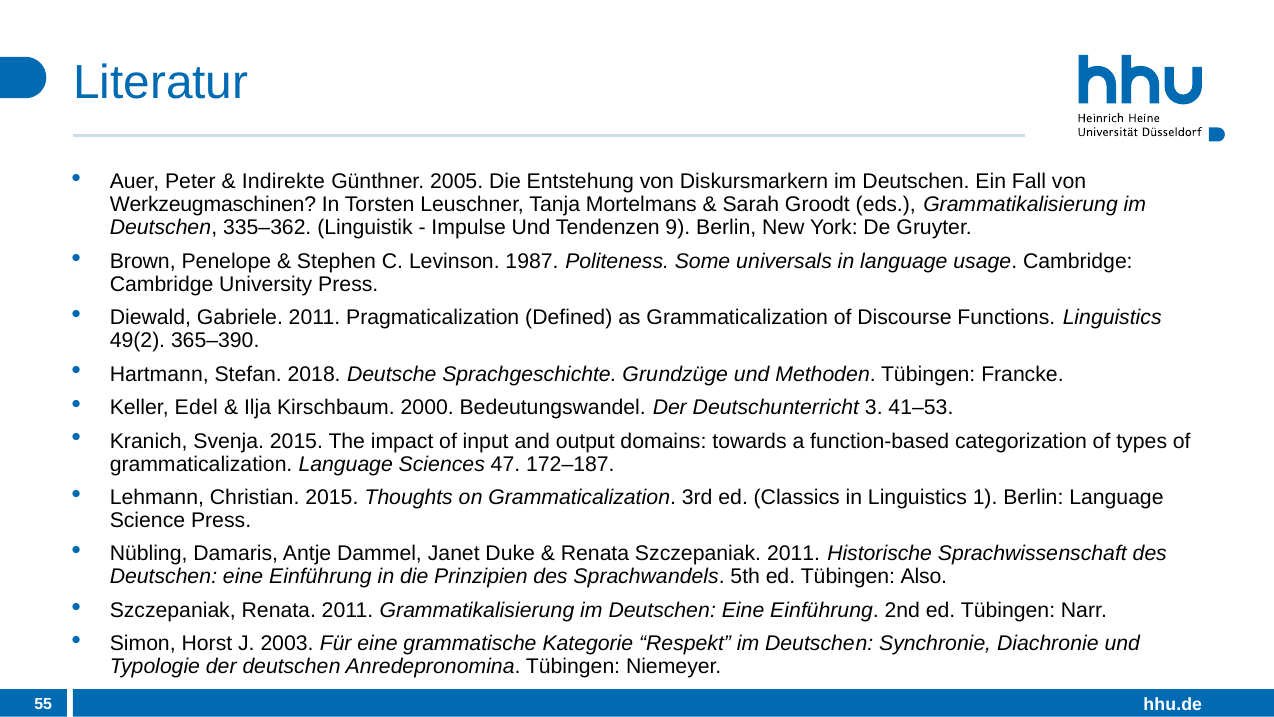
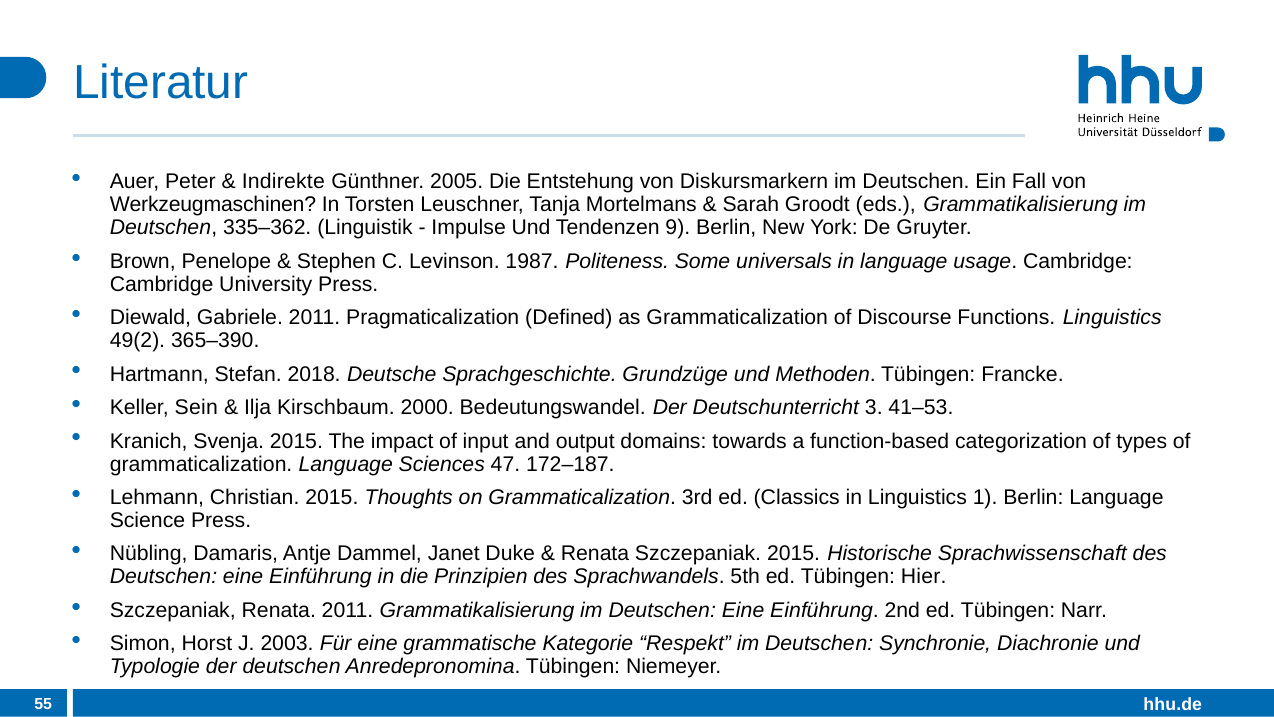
Edel: Edel -> Sein
Szczepaniak 2011: 2011 -> 2015
Also: Also -> Hier
